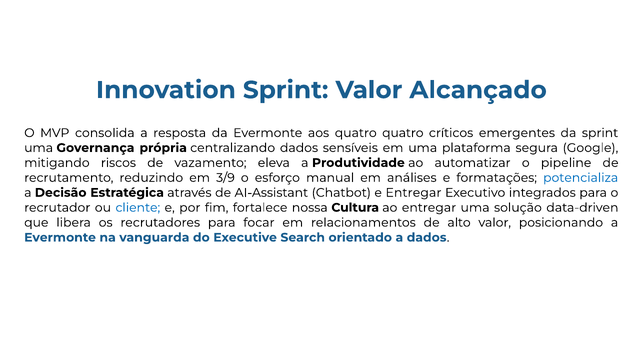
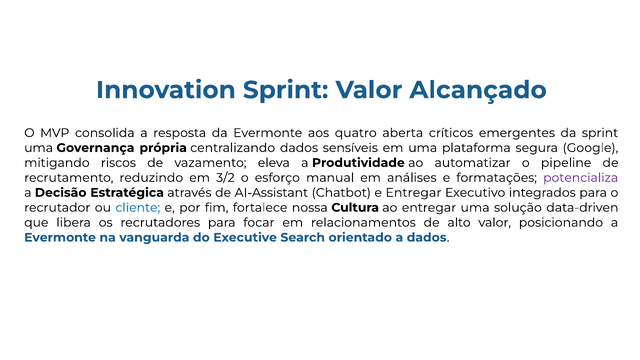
quatro quatro: quatro -> aberta
3/9: 3/9 -> 3/2
potencializa colour: blue -> purple
